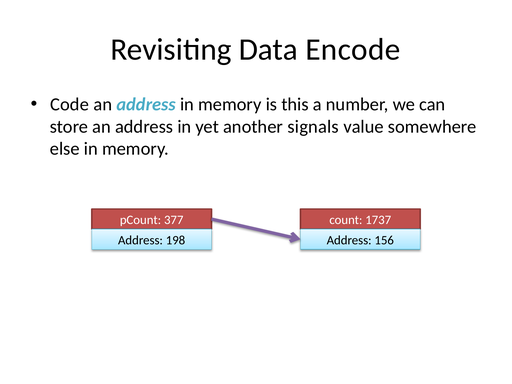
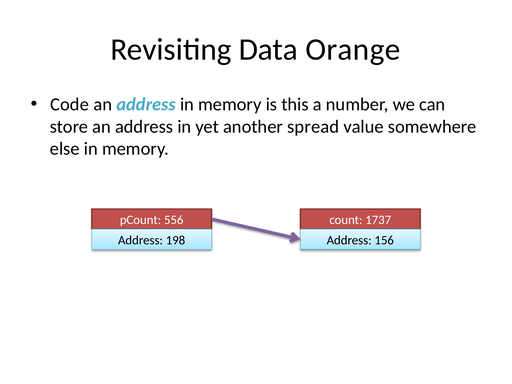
Encode: Encode -> Orange
signals: signals -> spread
377: 377 -> 556
